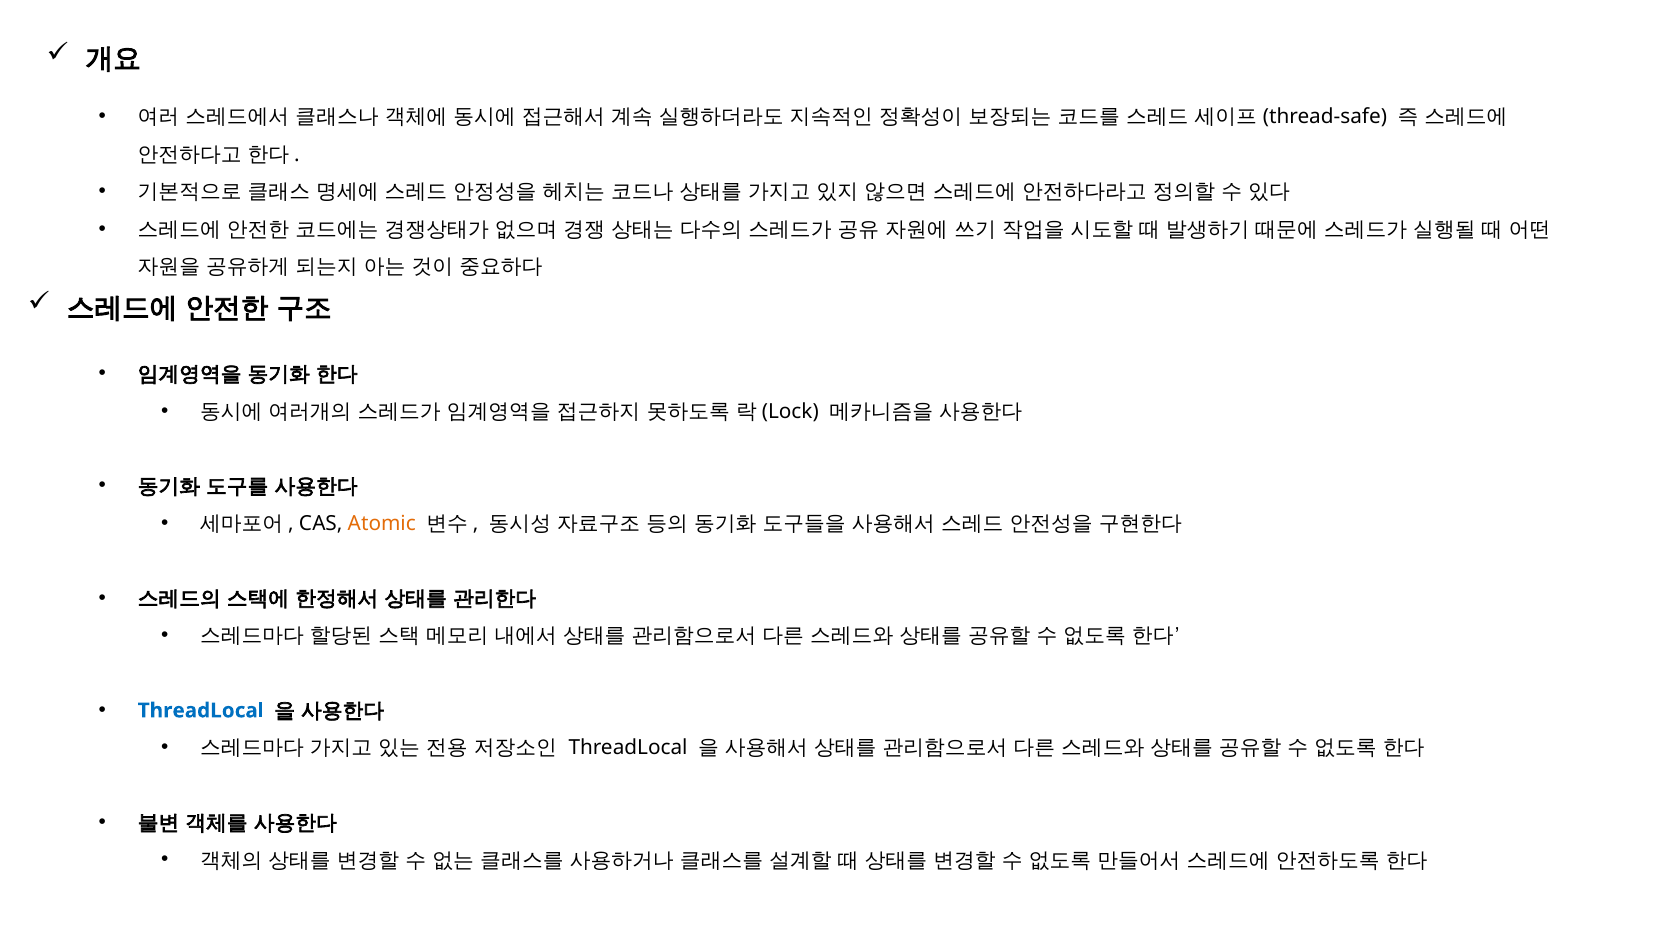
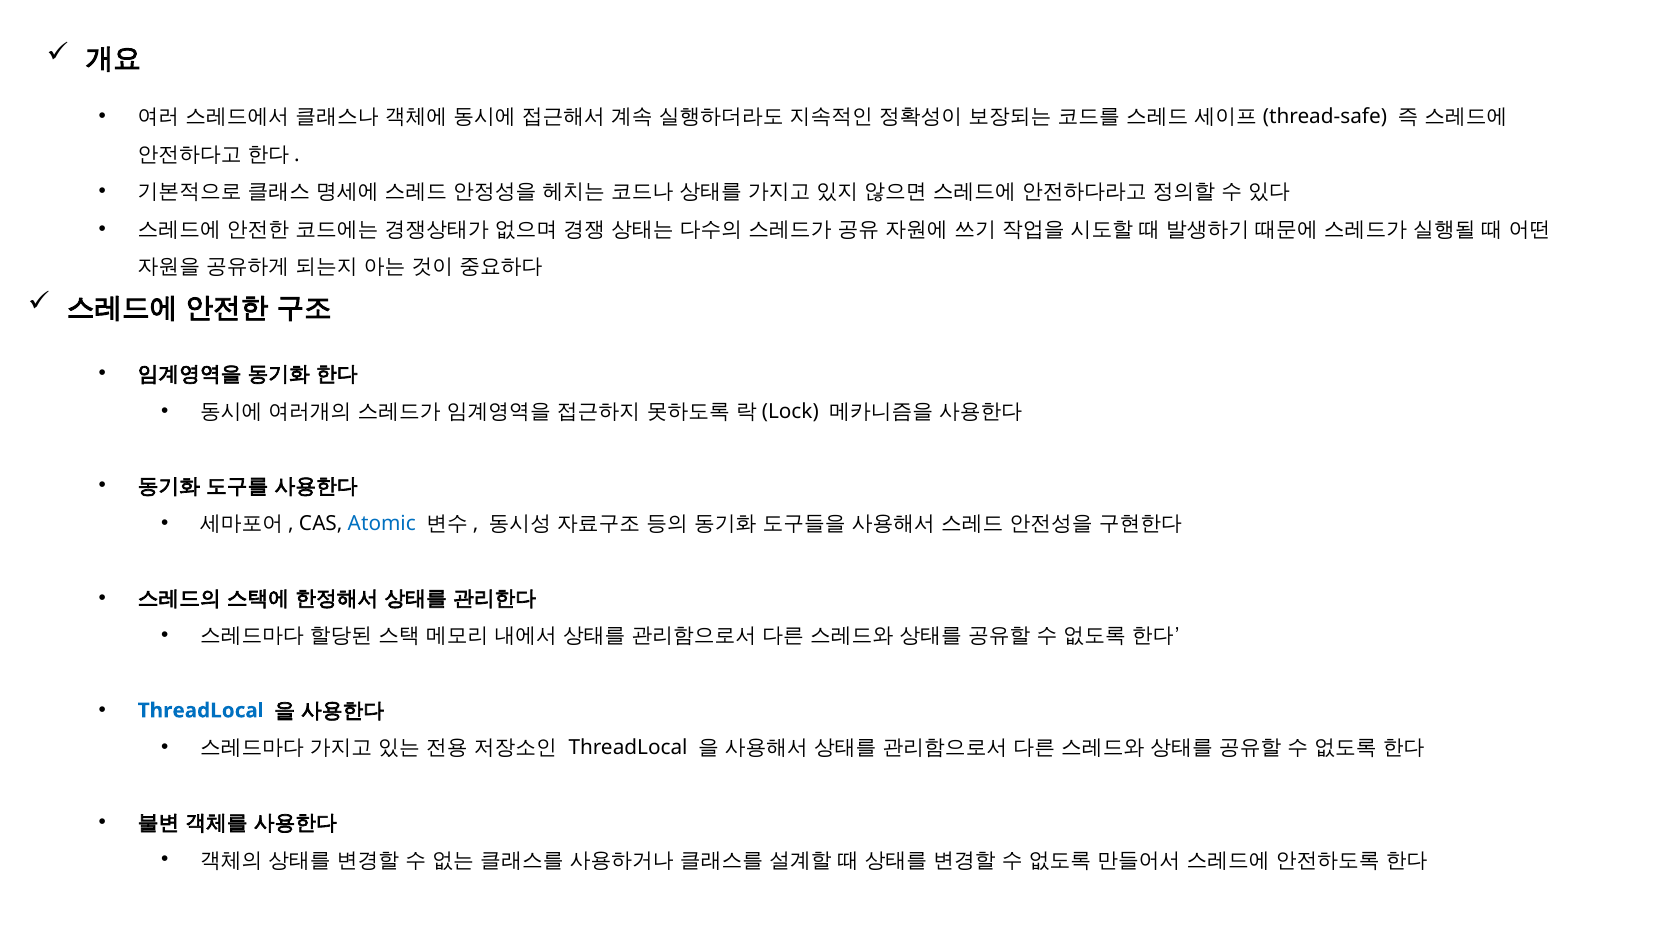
Atomic colour: orange -> blue
